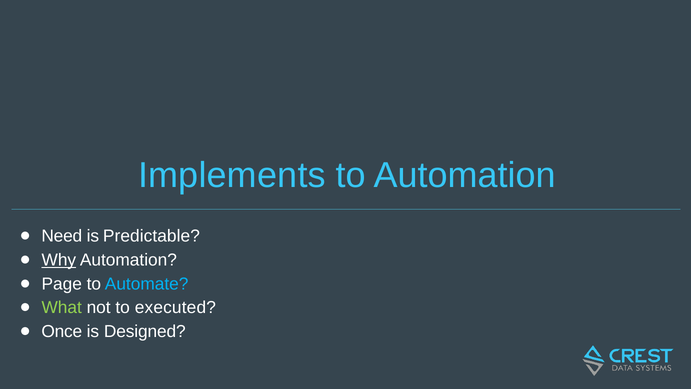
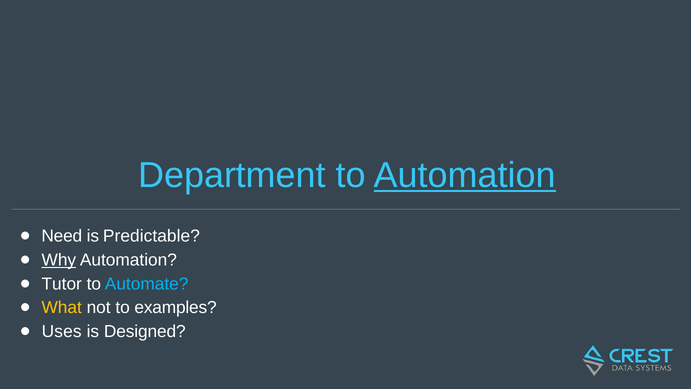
Implements: Implements -> Department
Automation at (465, 175) underline: none -> present
Page: Page -> Tutor
What colour: light green -> yellow
executed: executed -> examples
Once: Once -> Uses
